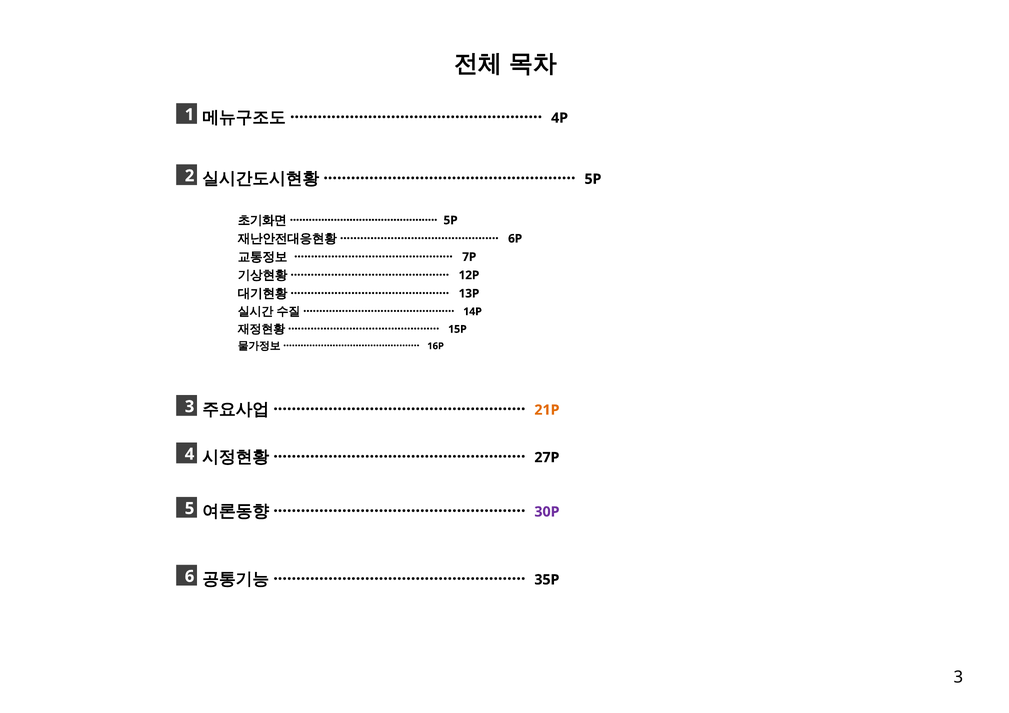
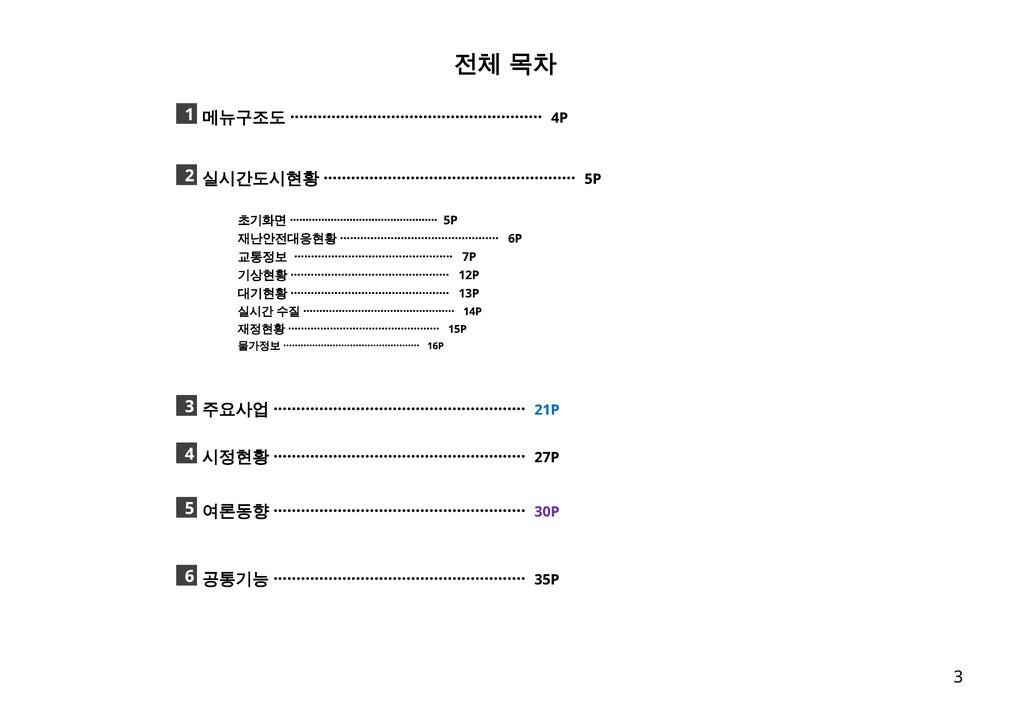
21P colour: orange -> blue
